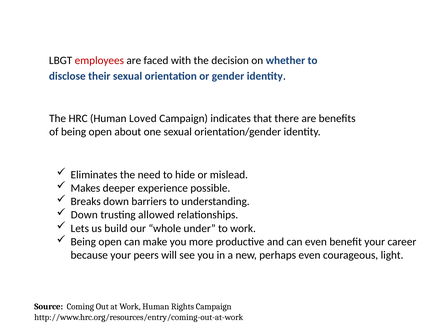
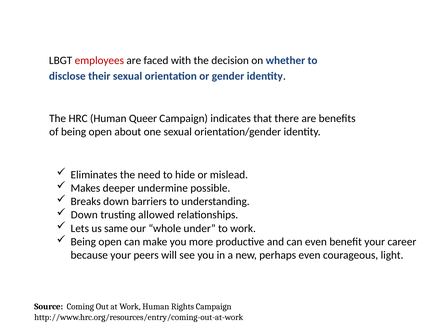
Loved: Loved -> Queer
experience: experience -> undermine
build: build -> same
